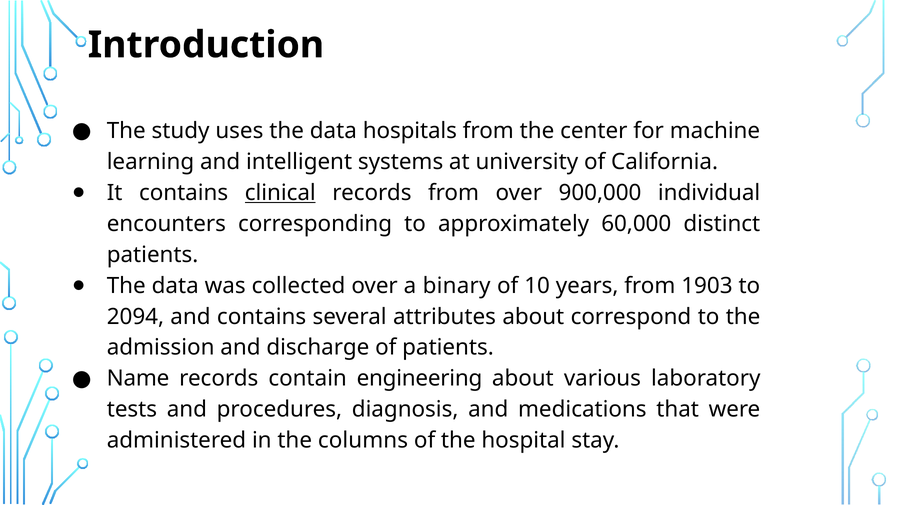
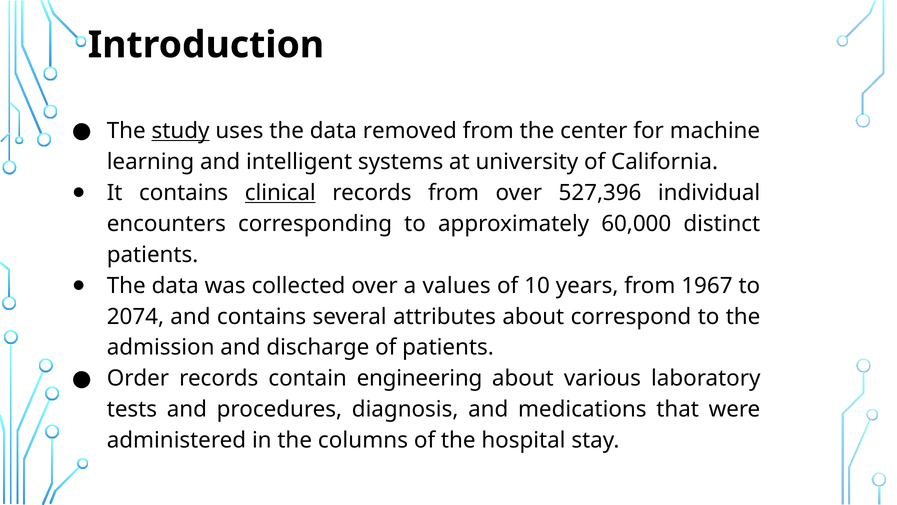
study underline: none -> present
hospitals: hospitals -> removed
900,000: 900,000 -> 527,396
binary: binary -> values
1903: 1903 -> 1967
2094: 2094 -> 2074
Name: Name -> Order
